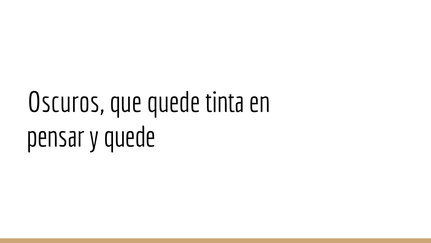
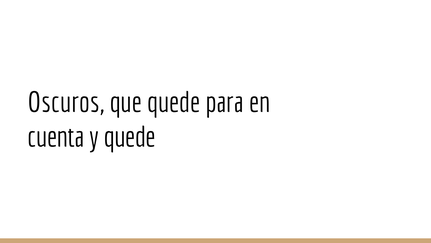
tinta: tinta -> para
pensar: pensar -> cuenta
